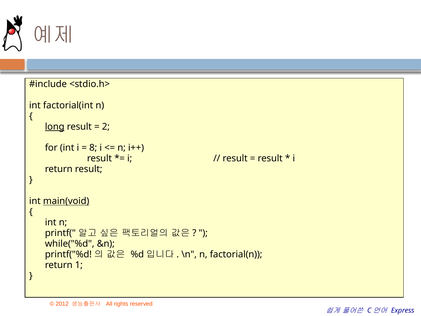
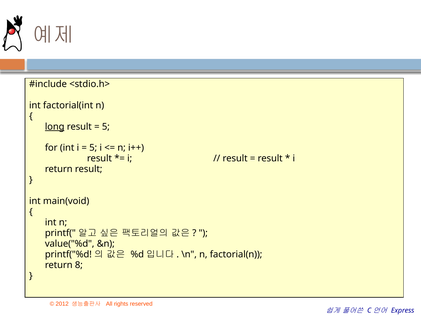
2 at (106, 126): 2 -> 5
8 at (93, 148): 8 -> 5
main(void underline: present -> none
while("%d: while("%d -> value("%d
1: 1 -> 8
